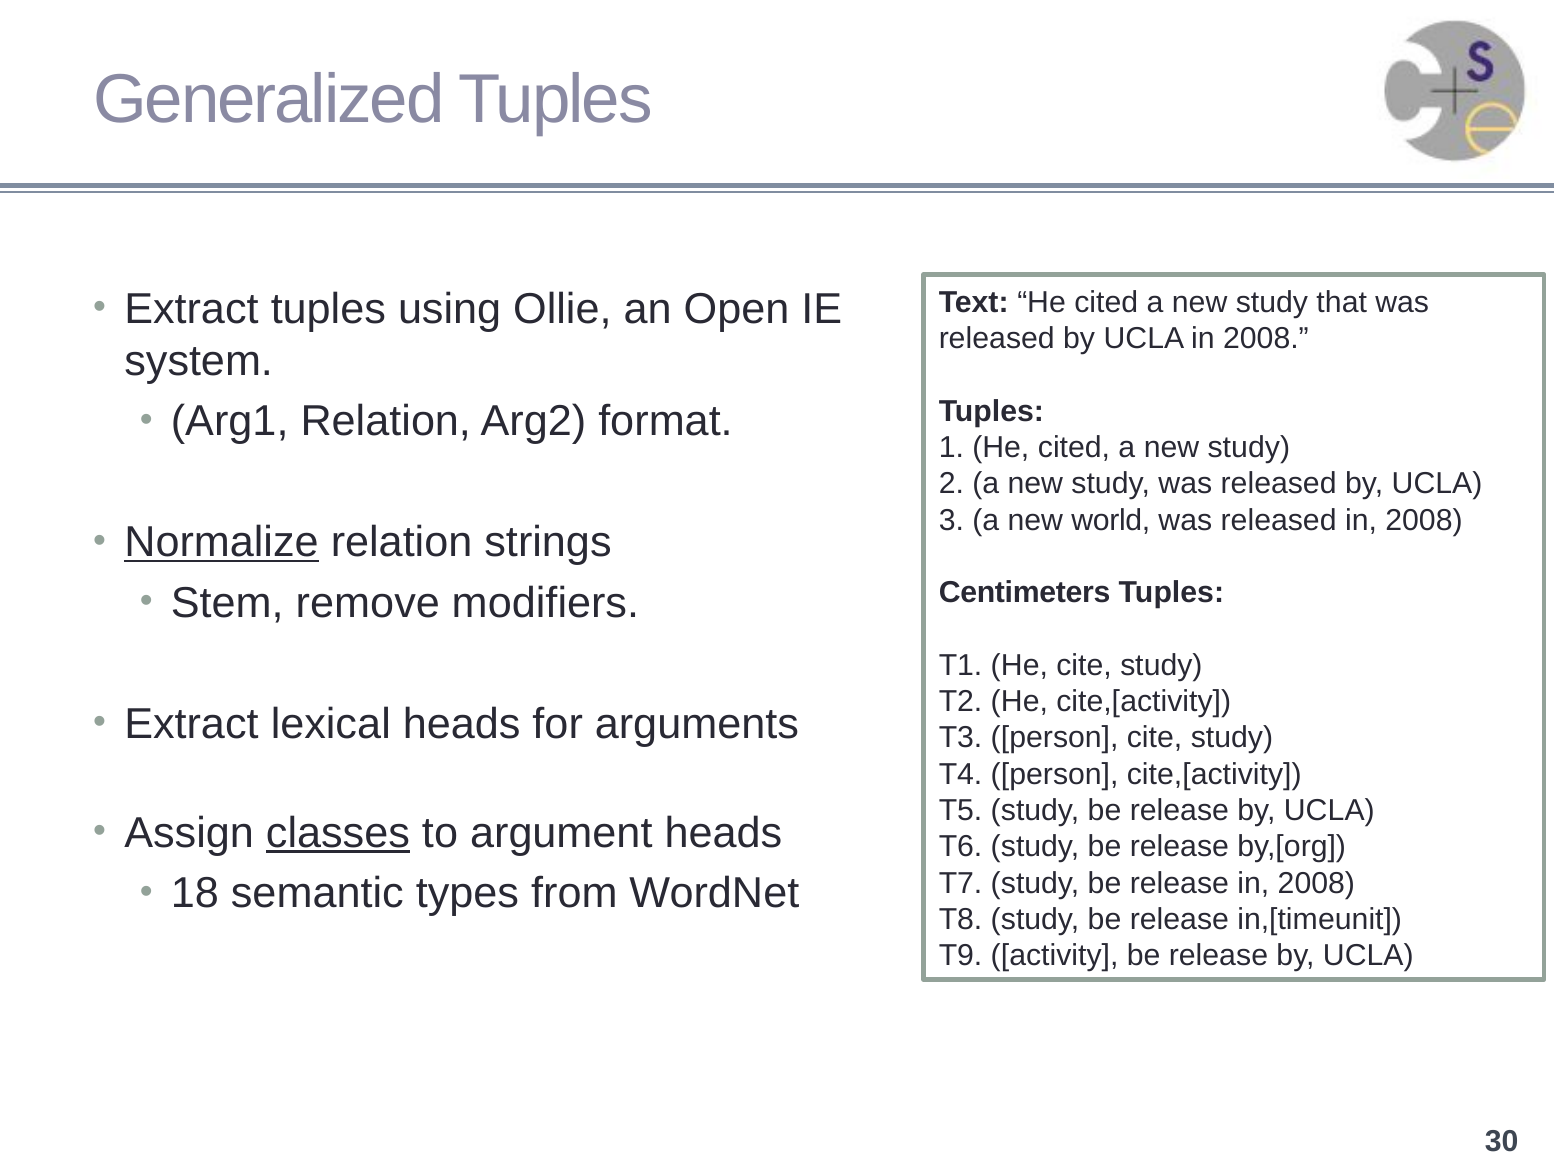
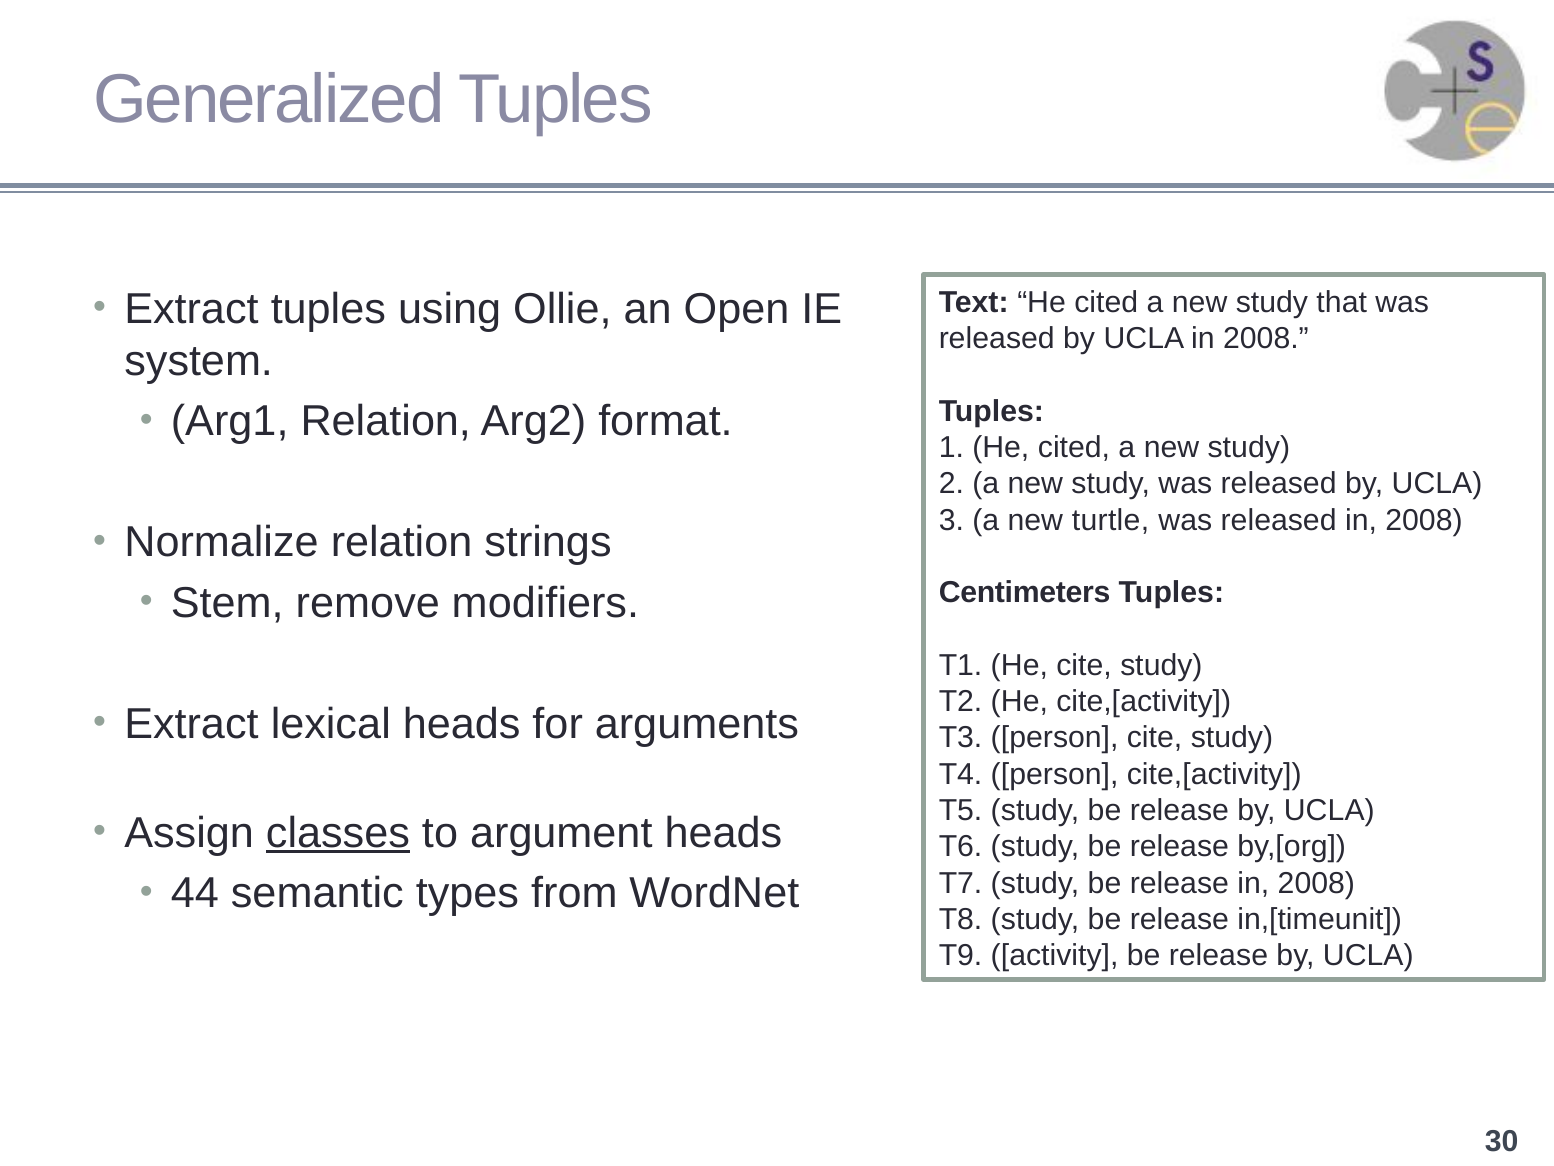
world: world -> turtle
Normalize underline: present -> none
18: 18 -> 44
